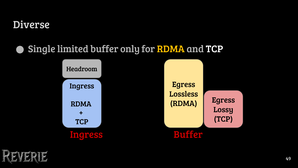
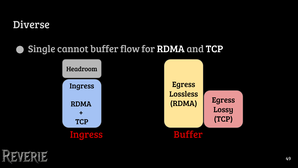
limited: limited -> cannot
only: only -> flow
RDMA at (171, 49) colour: yellow -> white
